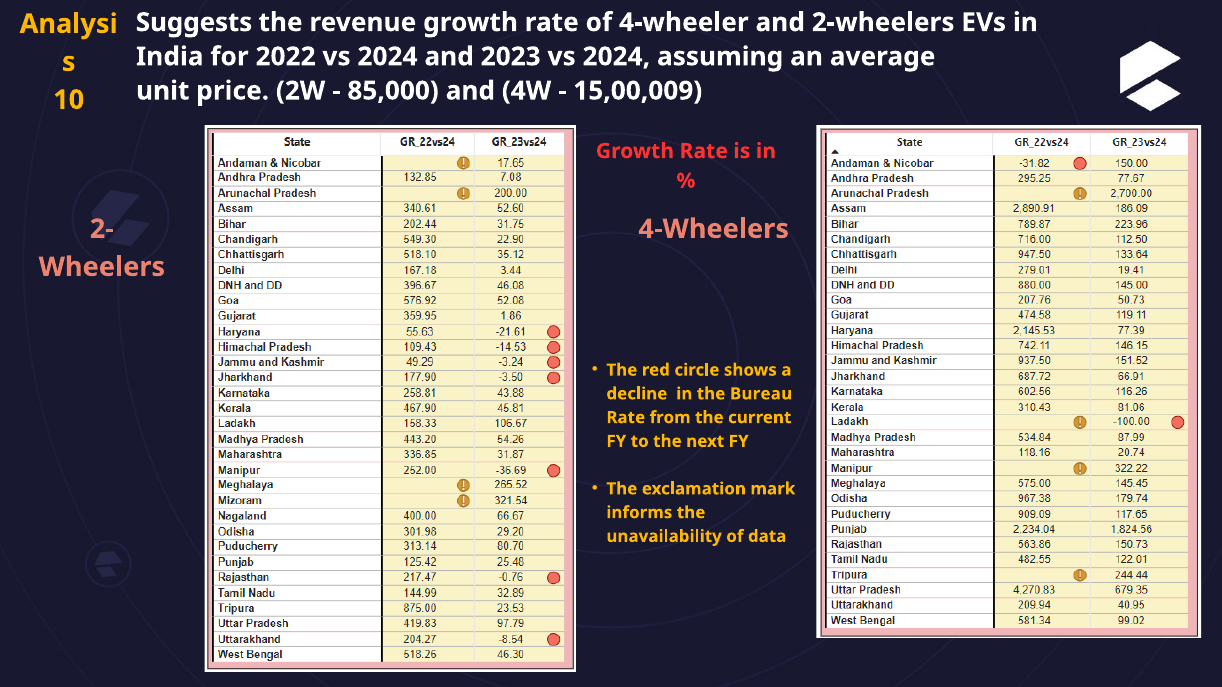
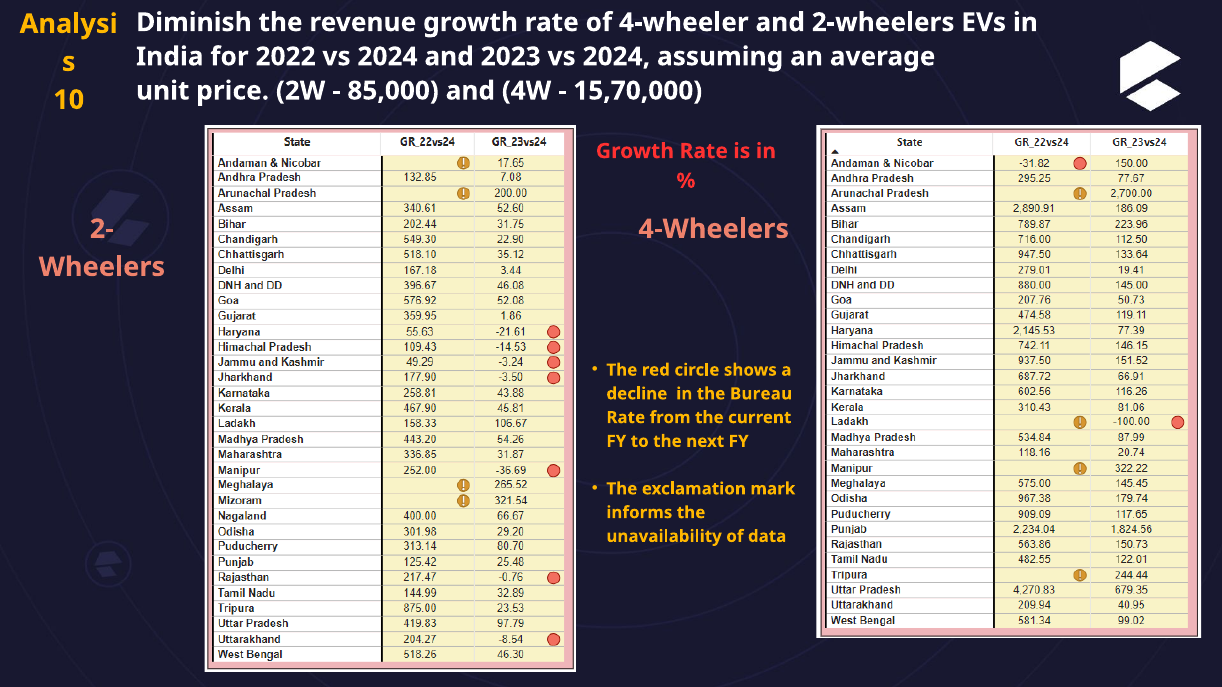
Suggests: Suggests -> Diminish
15,00,009: 15,00,009 -> 15,70,000
